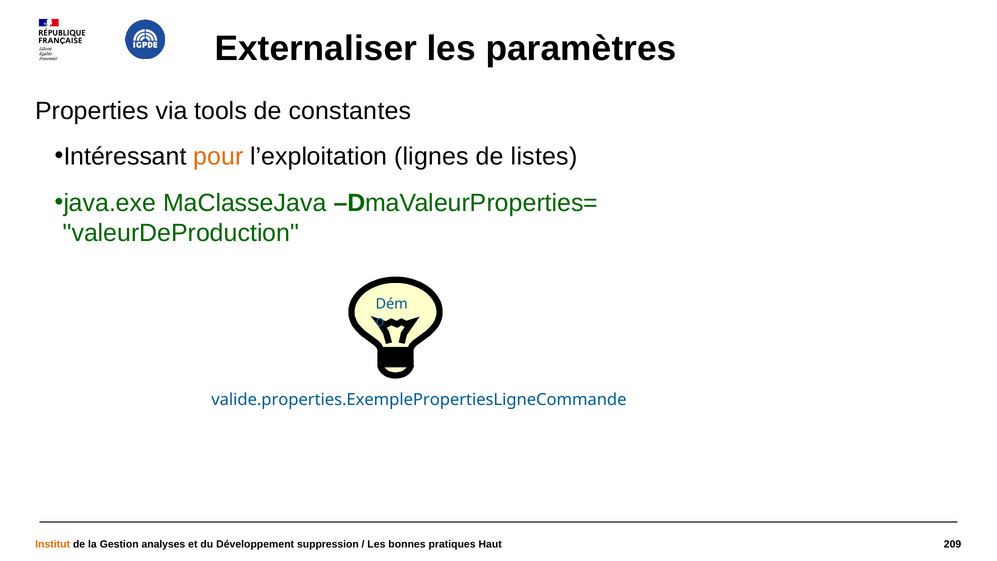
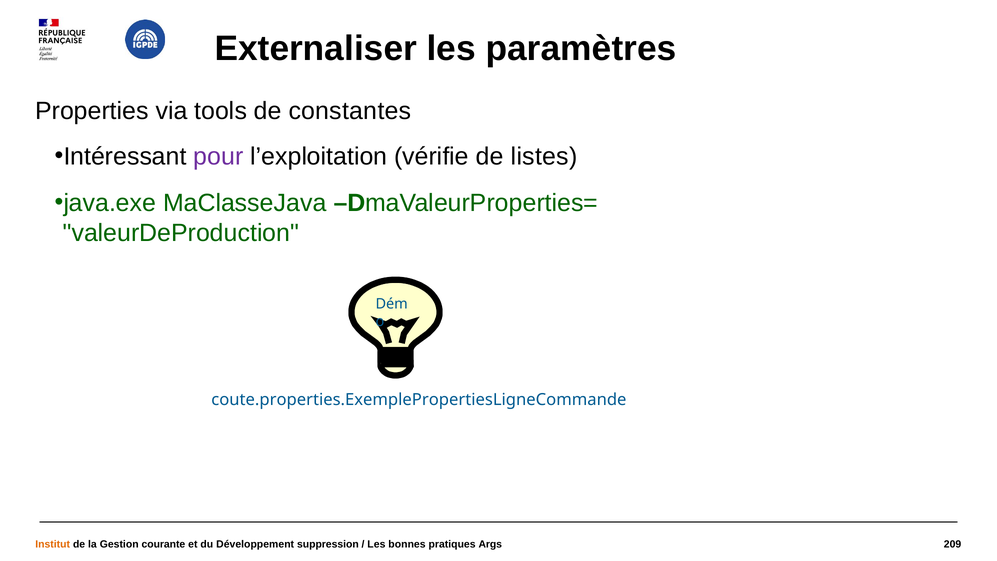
pour colour: orange -> purple
lignes: lignes -> vérifie
valide.properties.ExemplePropertiesLigneCommande: valide.properties.ExemplePropertiesLigneCommande -> coute.properties.ExemplePropertiesLigneCommande
analyses: analyses -> courante
Haut: Haut -> Args
